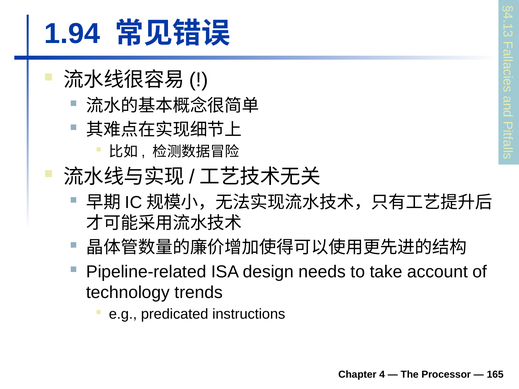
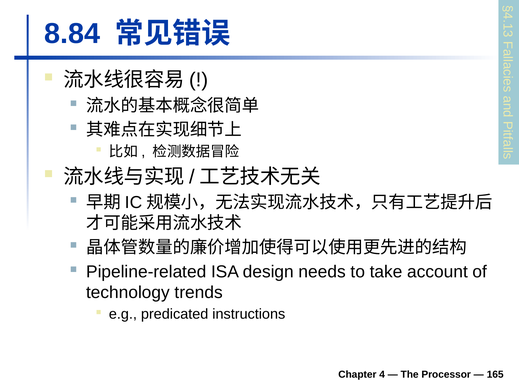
1.94: 1.94 -> 8.84
